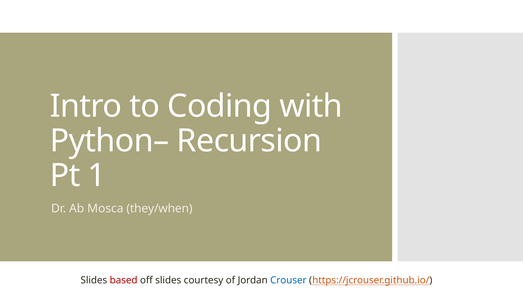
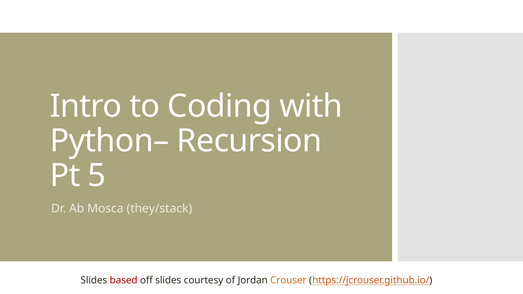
1: 1 -> 5
they/when: they/when -> they/stack
Crouser colour: blue -> orange
